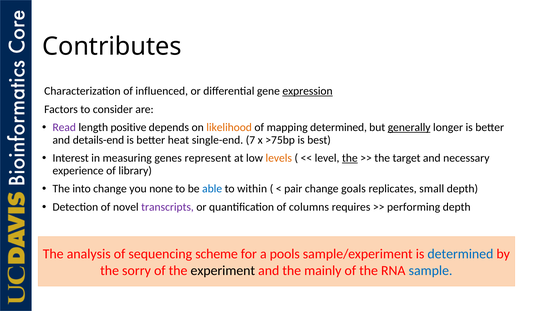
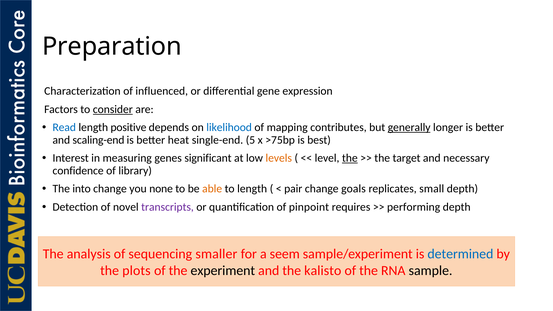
Contributes: Contributes -> Preparation
expression underline: present -> none
consider underline: none -> present
Read colour: purple -> blue
likelihood colour: orange -> blue
mapping determined: determined -> contributes
details-end: details-end -> scaling-end
7: 7 -> 5
represent: represent -> significant
experience: experience -> confidence
able colour: blue -> orange
to within: within -> length
columns: columns -> pinpoint
scheme: scheme -> smaller
pools: pools -> seem
sorry: sorry -> plots
mainly: mainly -> kalisto
sample colour: blue -> black
